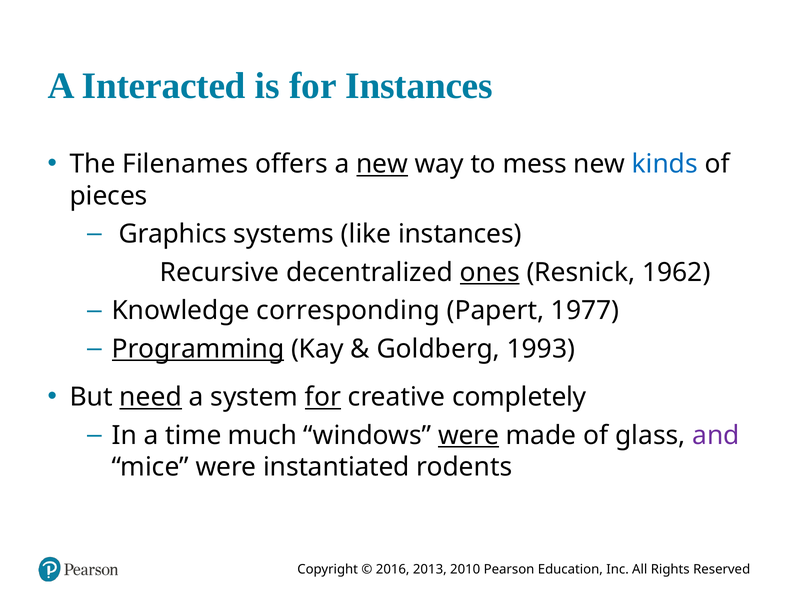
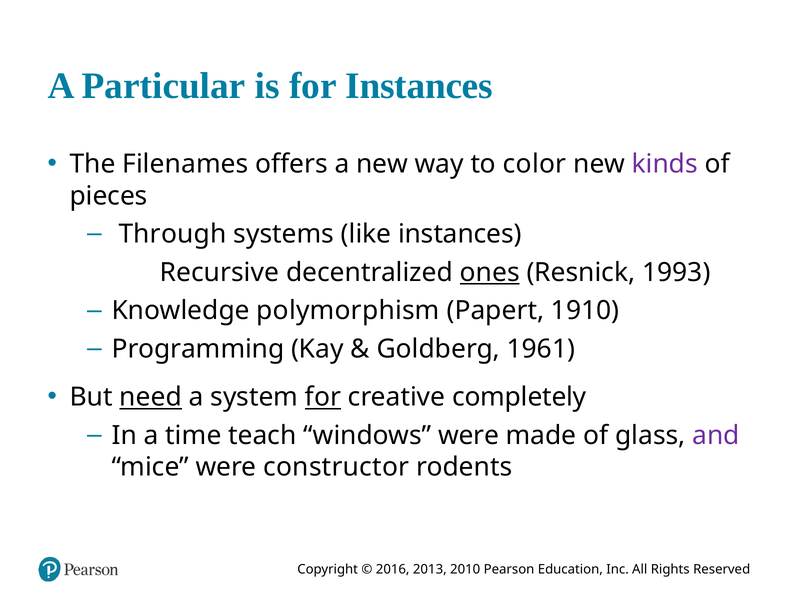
Interacted: Interacted -> Particular
new at (382, 164) underline: present -> none
mess: mess -> color
kinds colour: blue -> purple
Graphics: Graphics -> Through
1962: 1962 -> 1993
corresponding: corresponding -> polymorphism
1977: 1977 -> 1910
Programming underline: present -> none
1993: 1993 -> 1961
much: much -> teach
were at (469, 436) underline: present -> none
instantiated: instantiated -> constructor
